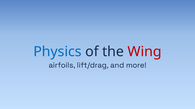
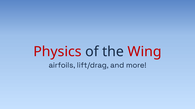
Physics colour: blue -> red
